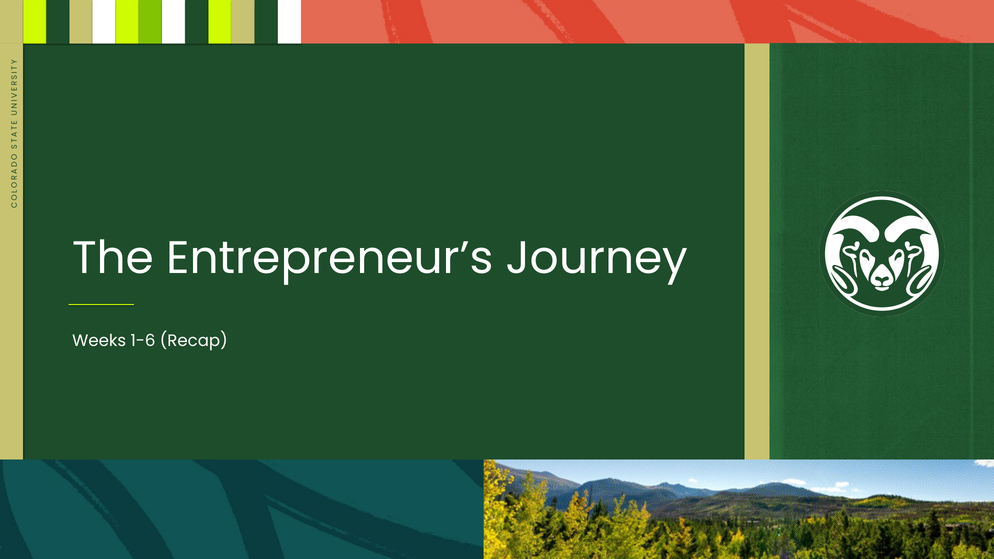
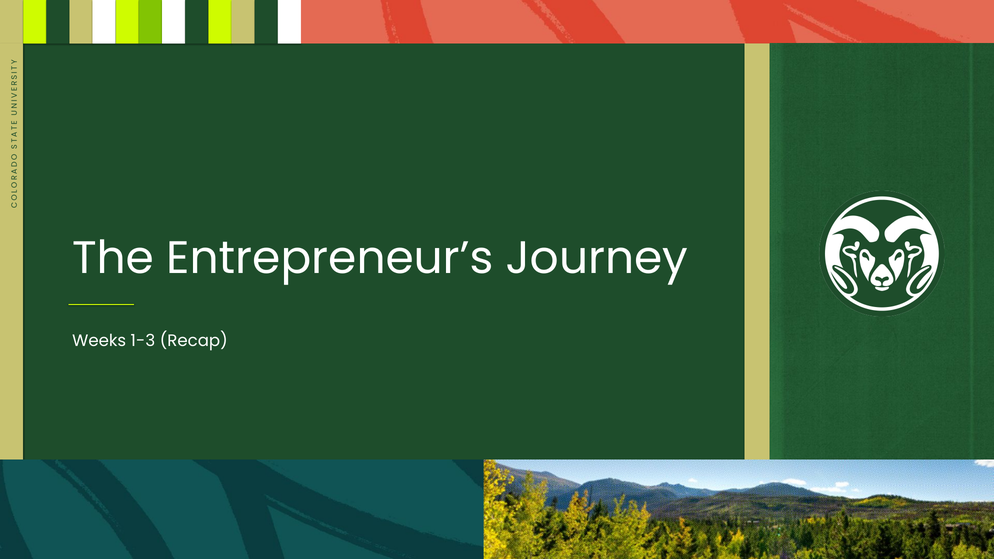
1-6: 1-6 -> 1-3
